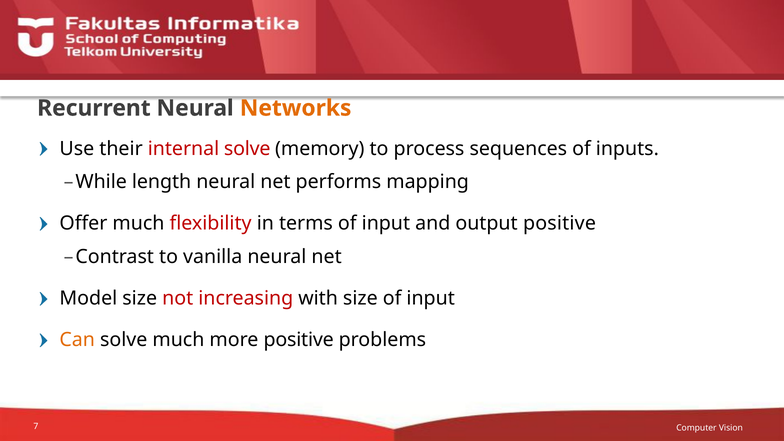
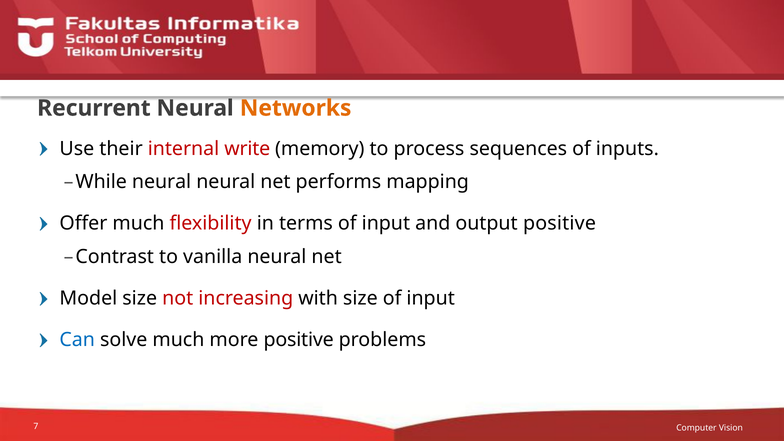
internal solve: solve -> write
While length: length -> neural
Can colour: orange -> blue
